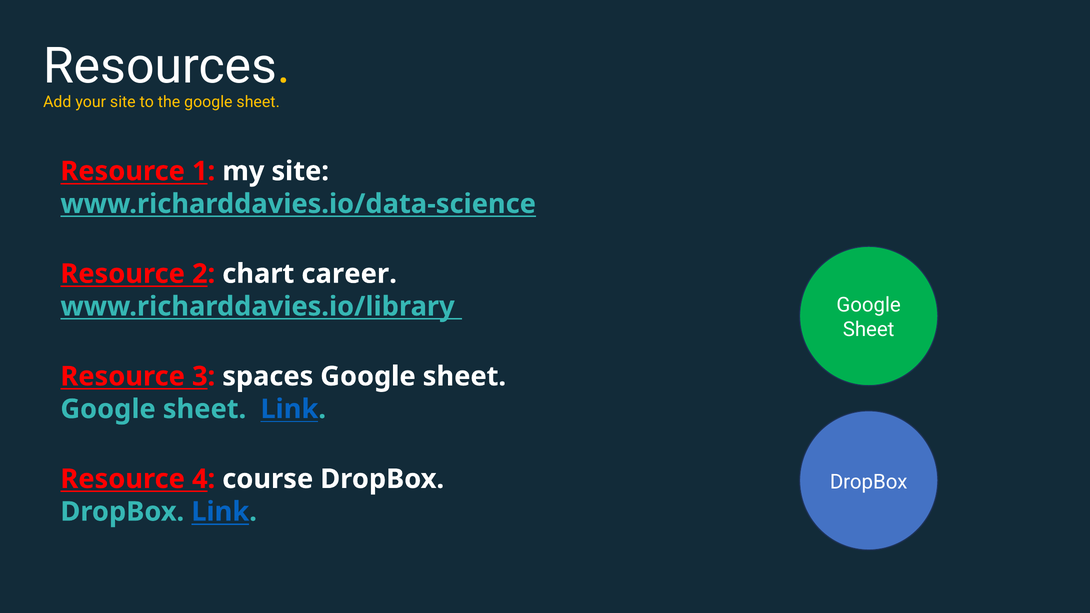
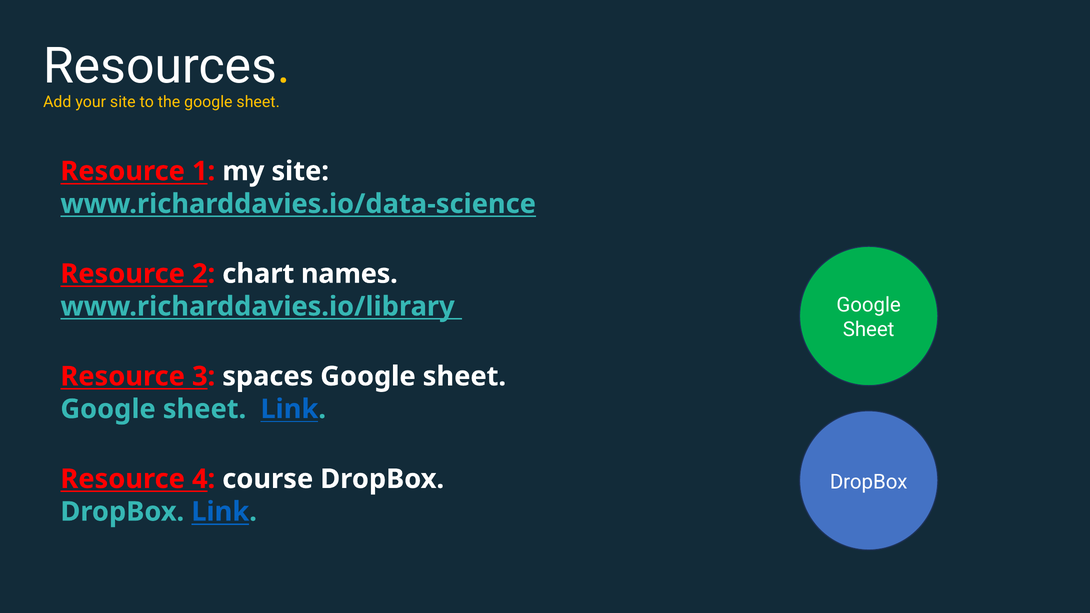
career: career -> names
